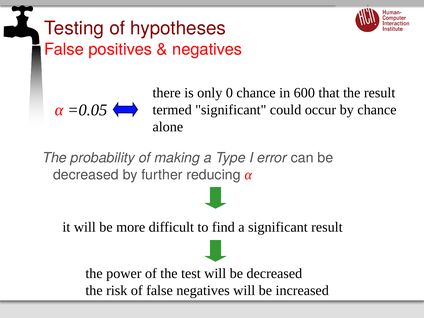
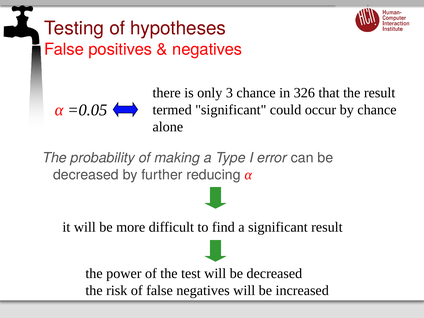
0: 0 -> 3
600: 600 -> 326
